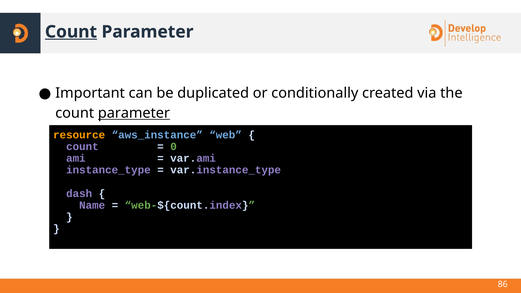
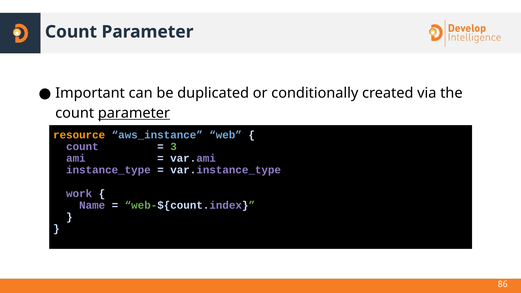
Count at (71, 32) underline: present -> none
0: 0 -> 3
dash: dash -> work
